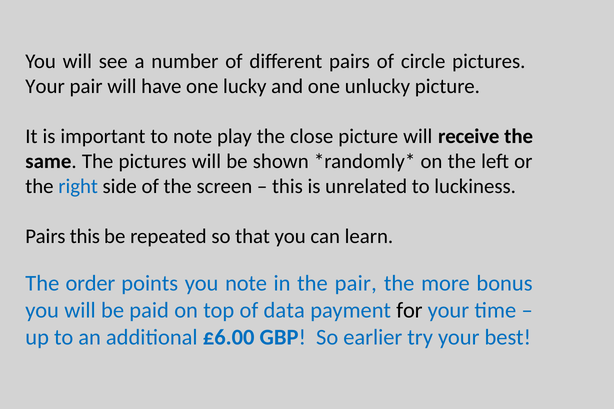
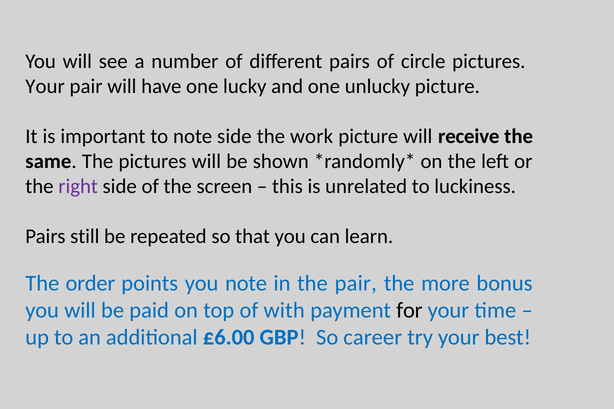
note play: play -> side
close: close -> work
right colour: blue -> purple
Pairs this: this -> still
data: data -> with
earlier: earlier -> career
